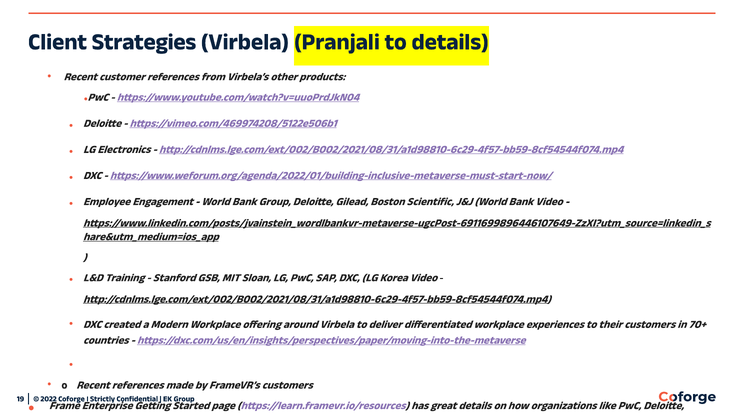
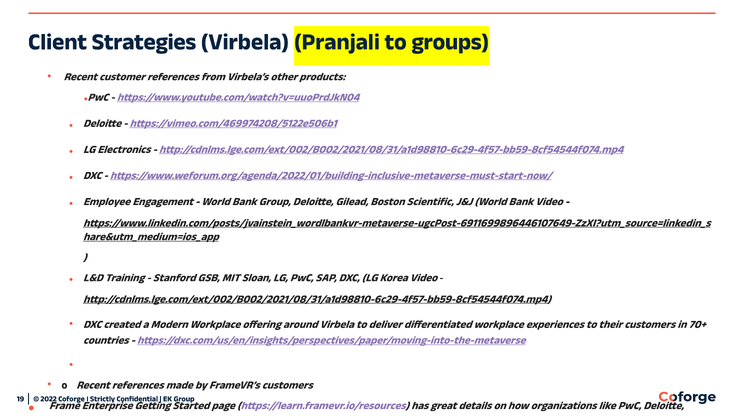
to details: details -> groups
